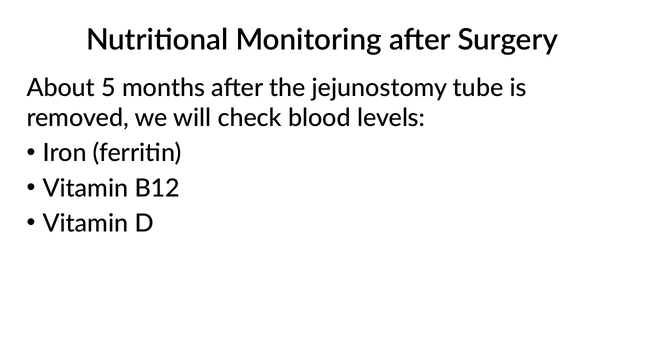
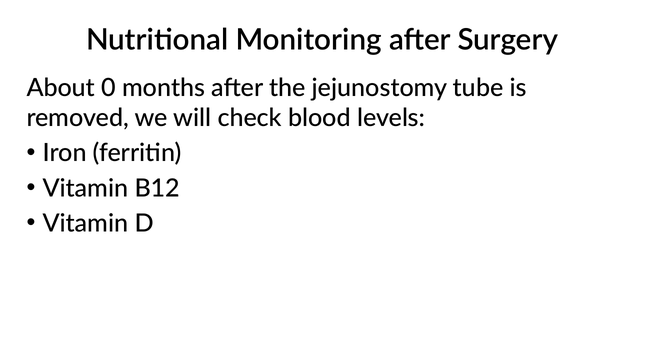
5: 5 -> 0
